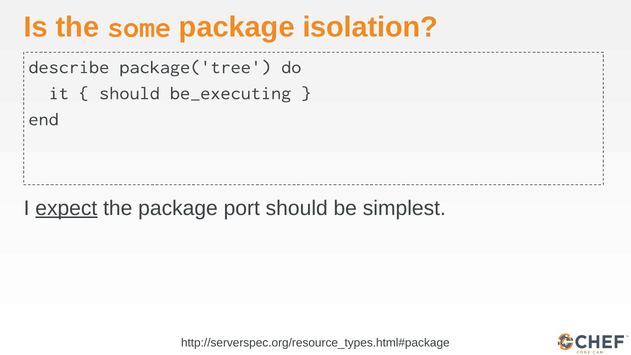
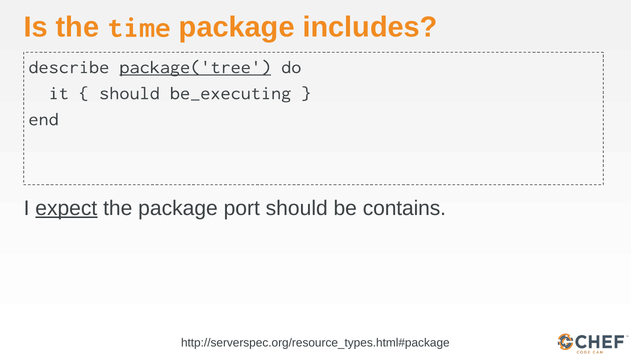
some: some -> time
isolation: isolation -> includes
package('tree underline: none -> present
simplest: simplest -> contains
